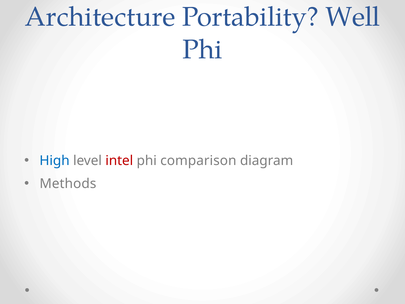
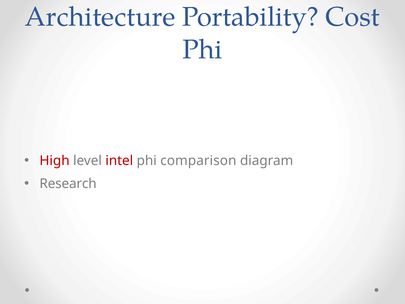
Well: Well -> Cost
High colour: blue -> red
Methods: Methods -> Research
